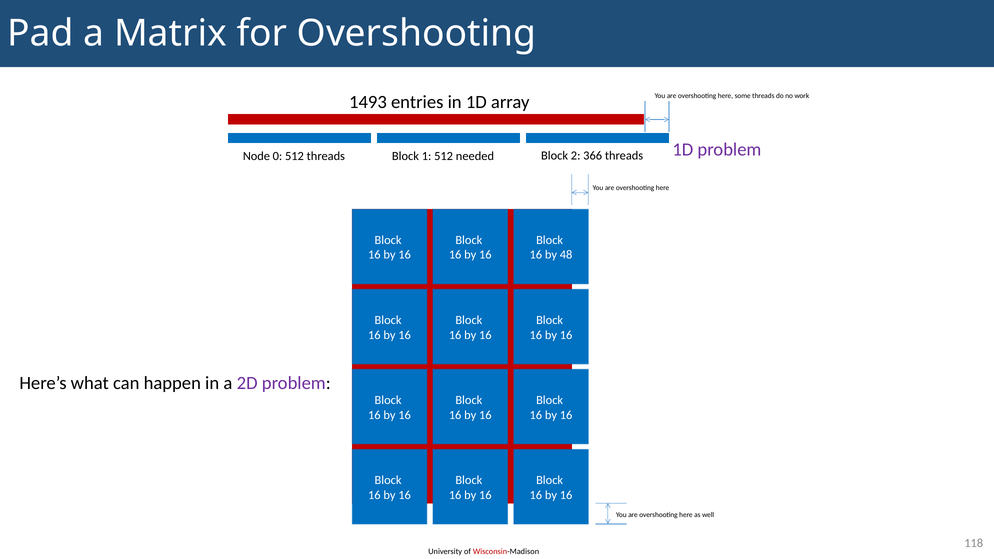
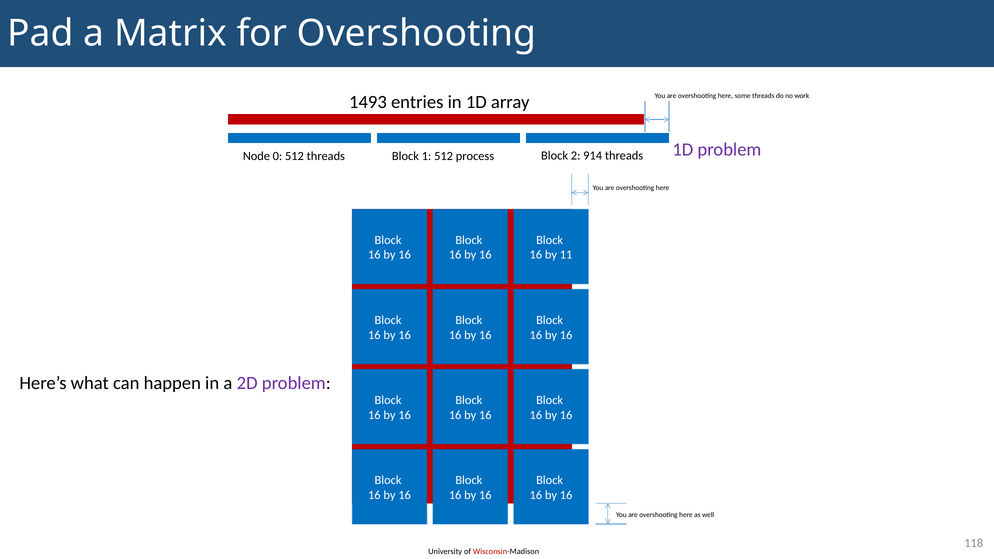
needed: needed -> process
366: 366 -> 914
48: 48 -> 11
